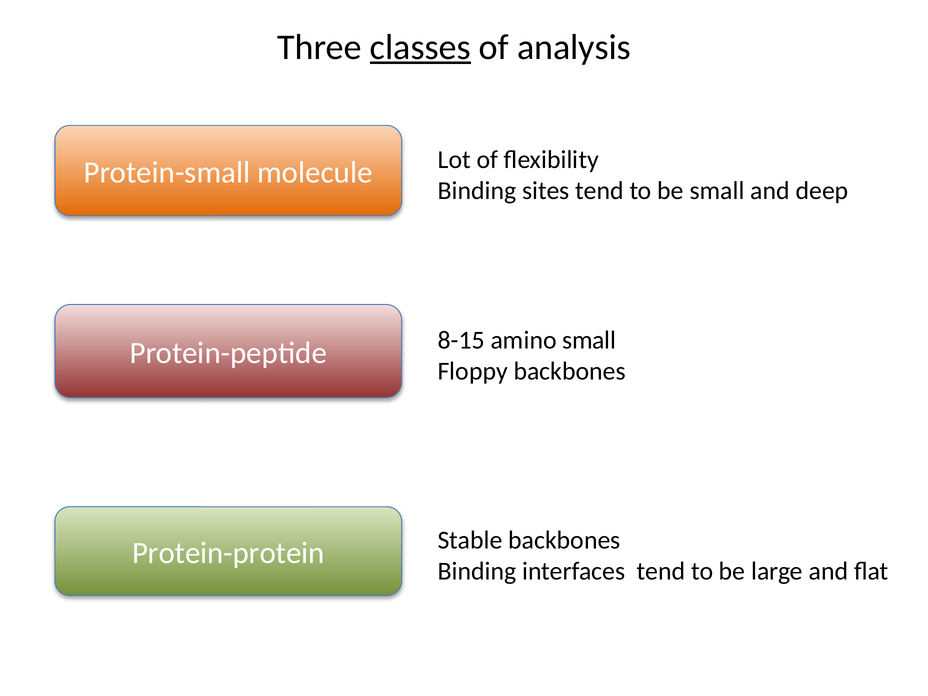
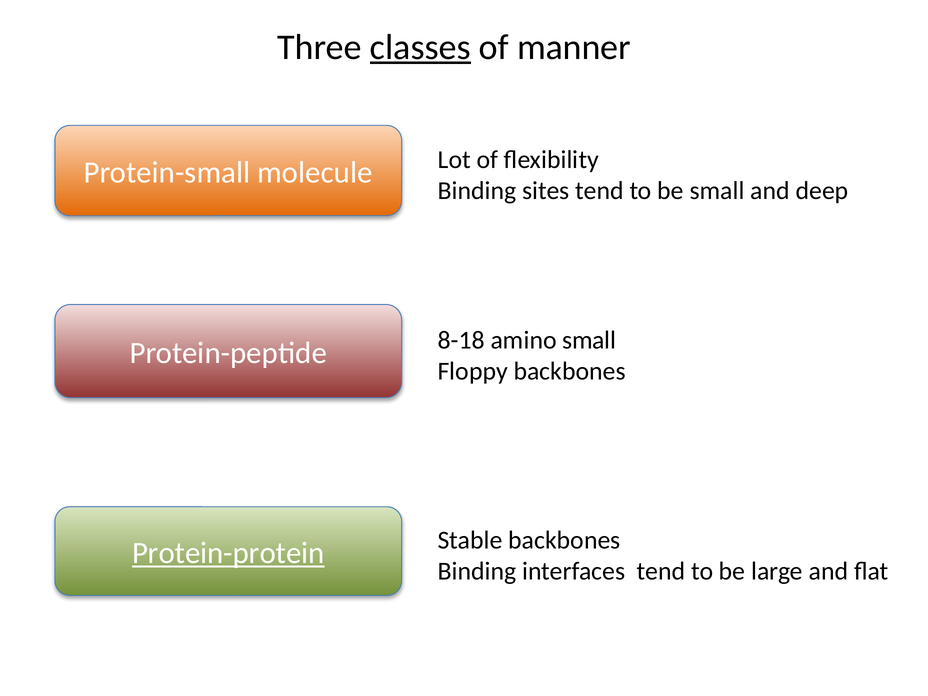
analysis: analysis -> manner
8-15: 8-15 -> 8-18
Protein-protein underline: none -> present
